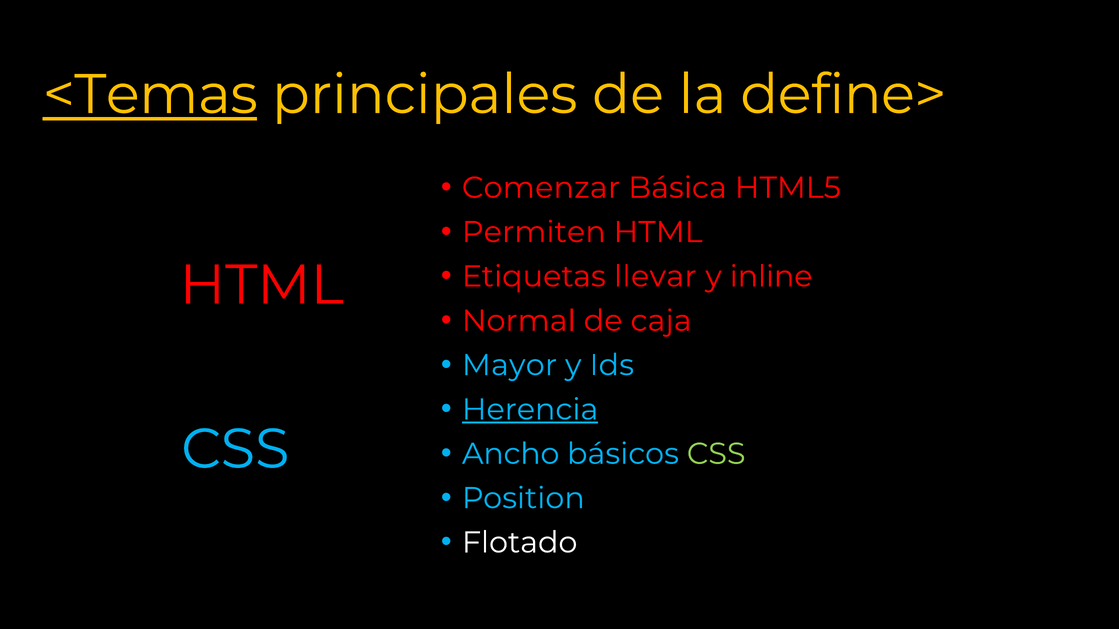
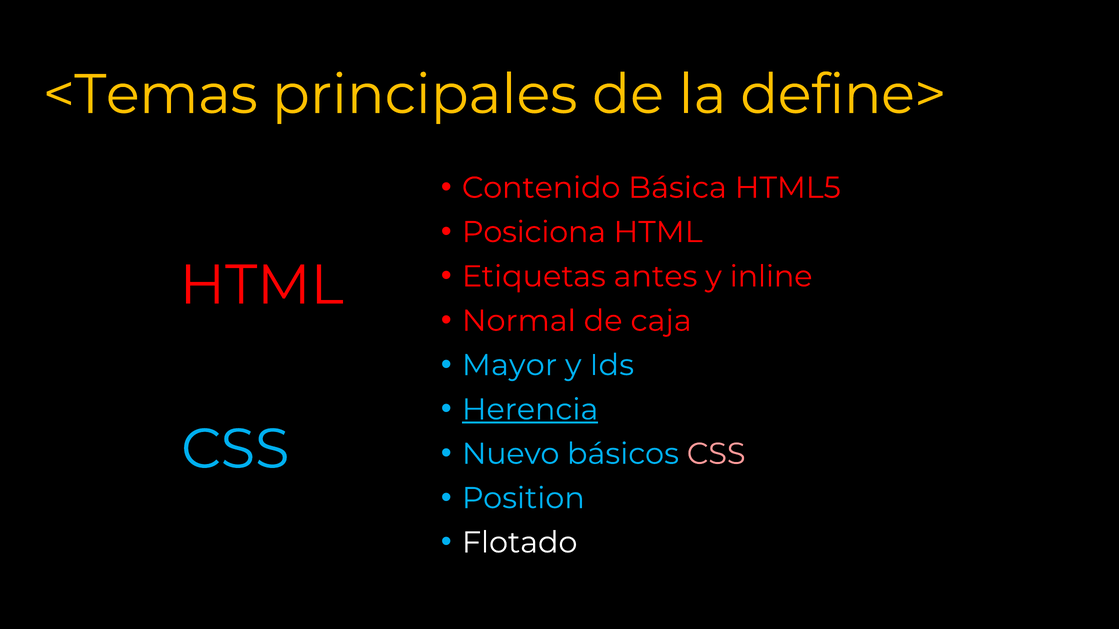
<Temas underline: present -> none
Comenzar: Comenzar -> Contenido
Permiten: Permiten -> Posiciona
llevar: llevar -> antes
Ancho: Ancho -> Nuevo
CSS at (716, 454) colour: light green -> pink
